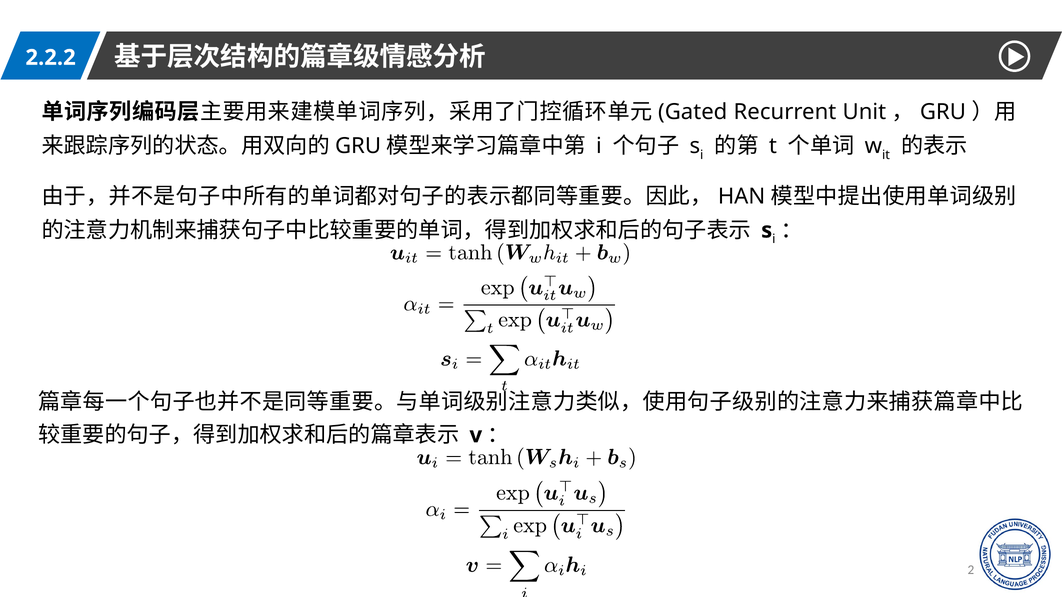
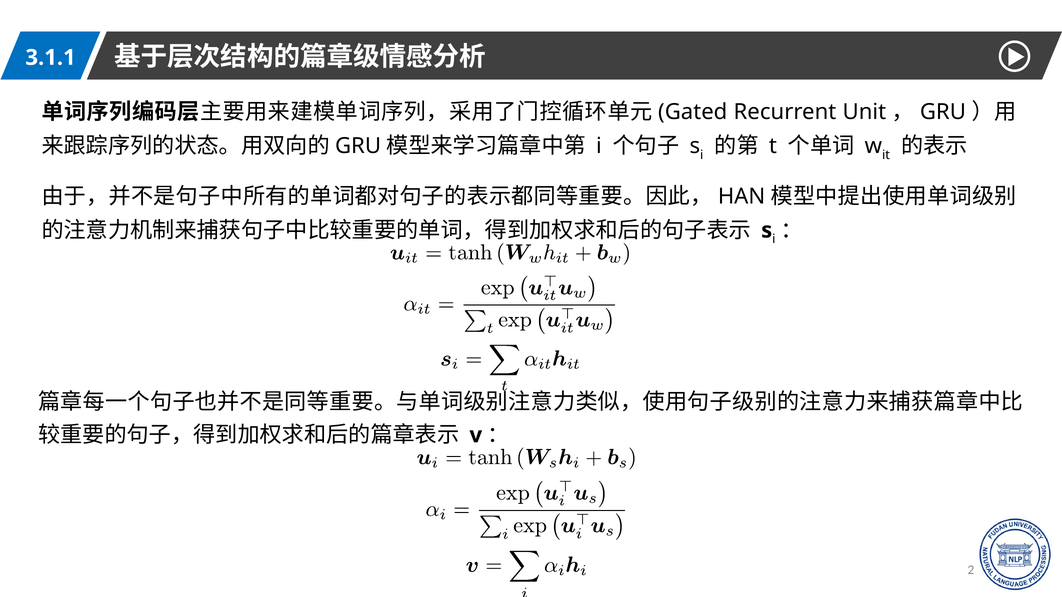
2.2.2: 2.2.2 -> 3.1.1
